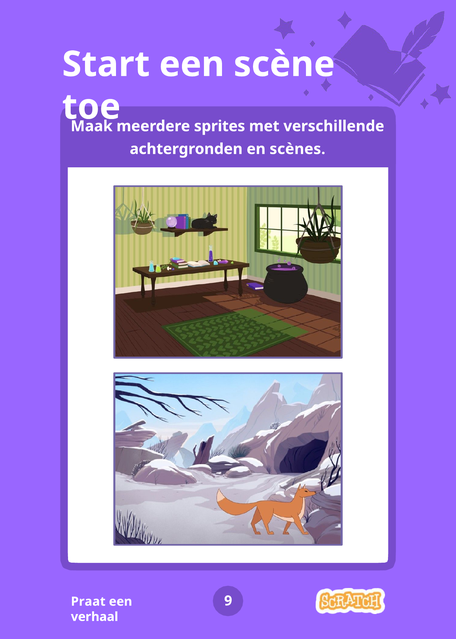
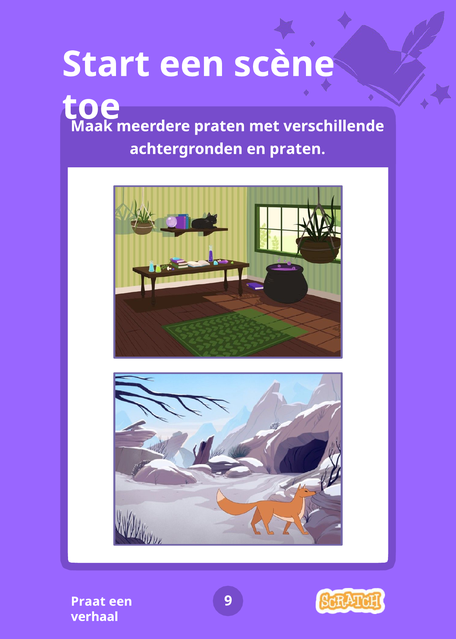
meerdere sprites: sprites -> praten
en scènes: scènes -> praten
